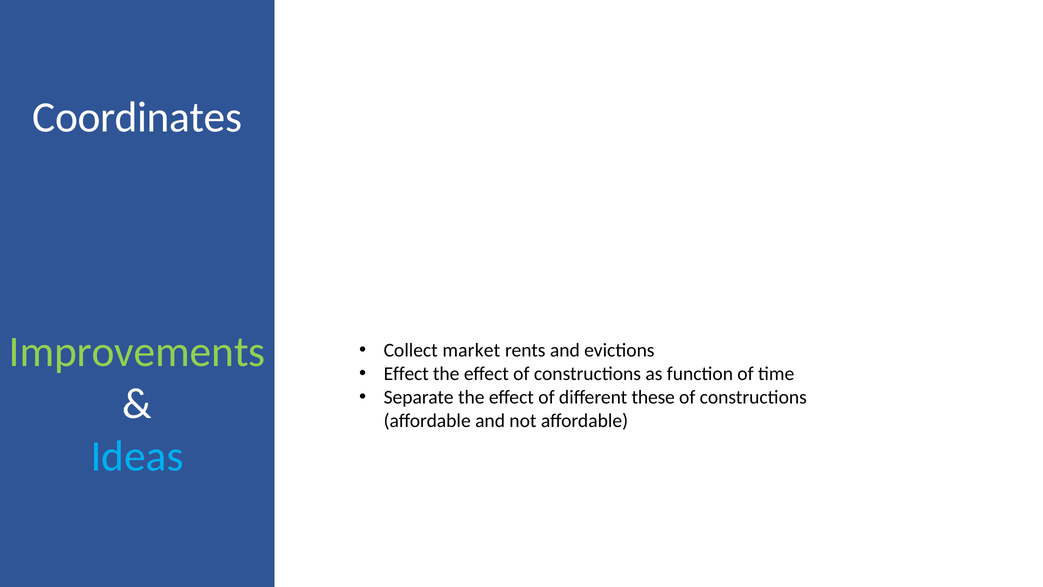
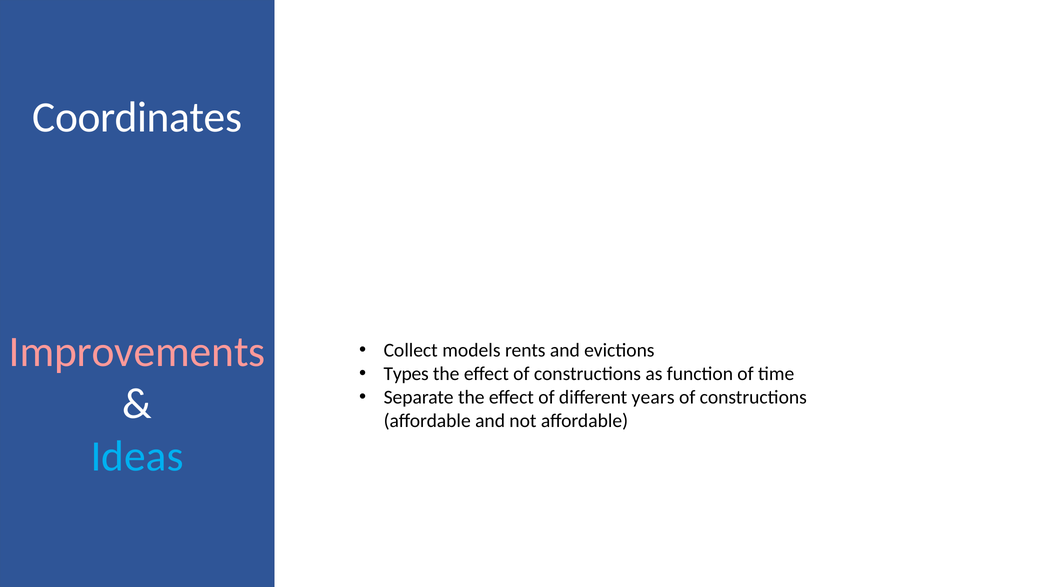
Improvements colour: light green -> pink
market: market -> models
Effect at (406, 374): Effect -> Types
these: these -> years
